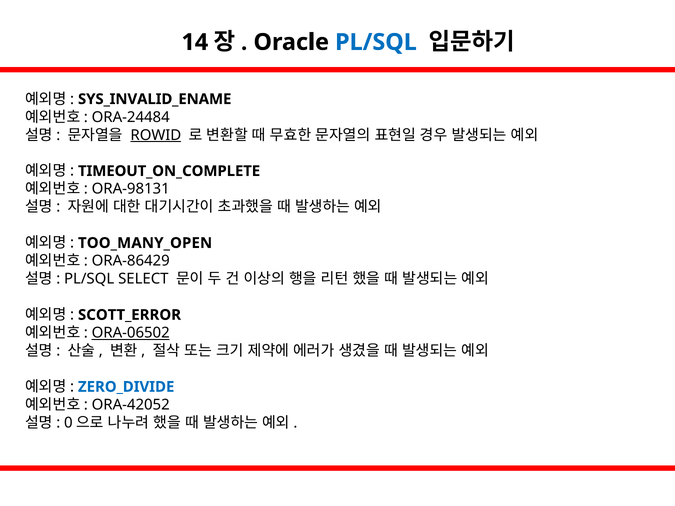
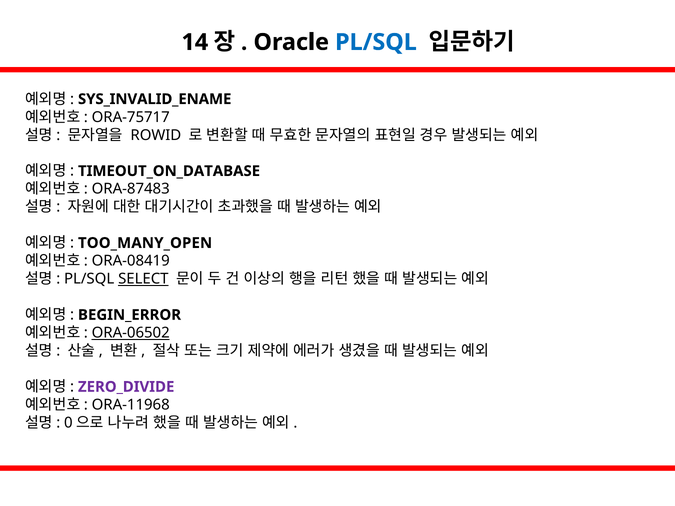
ORA-24484: ORA-24484 -> ORA-75717
ROWID underline: present -> none
TIMEOUT_ON_COMPLETE: TIMEOUT_ON_COMPLETE -> TIMEOUT_ON_DATABASE
ORA-98131: ORA-98131 -> ORA-87483
ORA-86429: ORA-86429 -> ORA-08419
SELECT underline: none -> present
SCOTT_ERROR: SCOTT_ERROR -> BEGIN_ERROR
ZERO_DIVIDE colour: blue -> purple
ORA-42052: ORA-42052 -> ORA-11968
